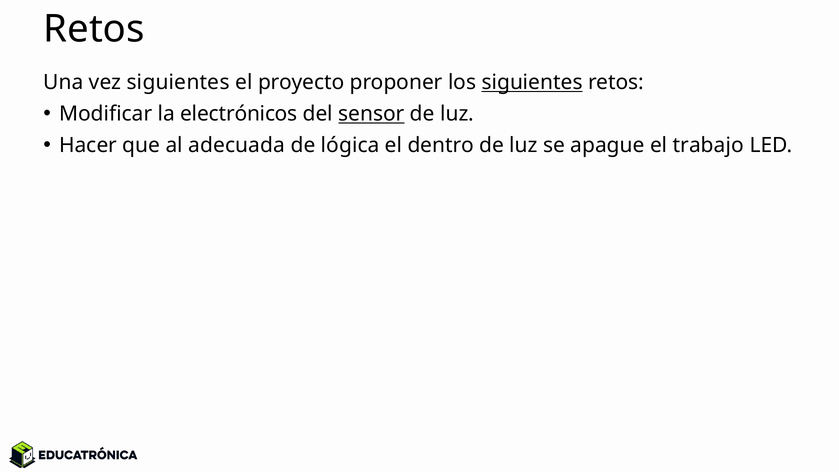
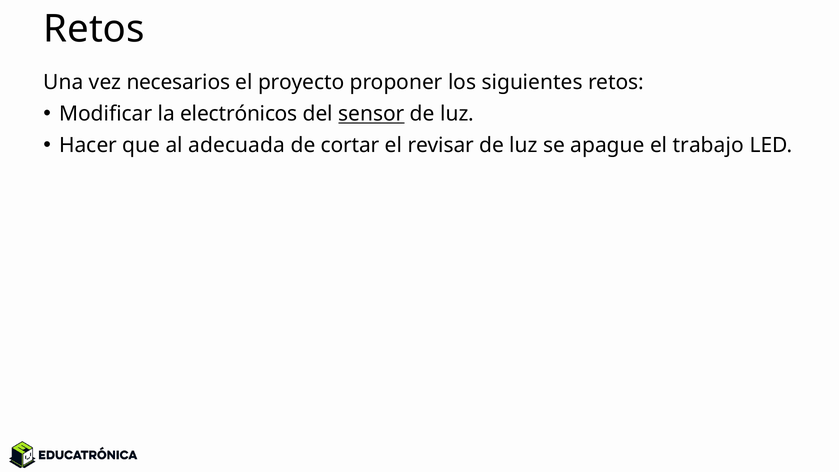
vez siguientes: siguientes -> necesarios
siguientes at (532, 82) underline: present -> none
lógica: lógica -> cortar
dentro: dentro -> revisar
